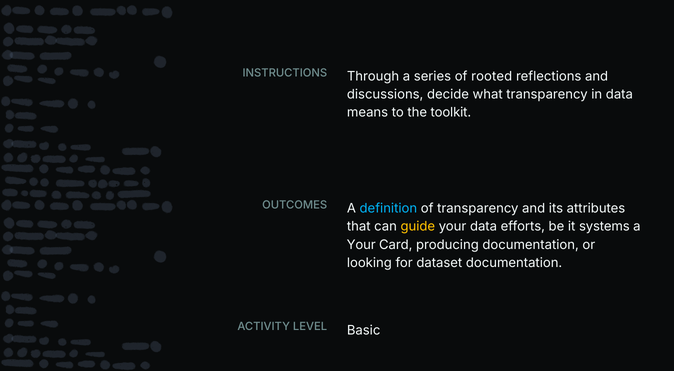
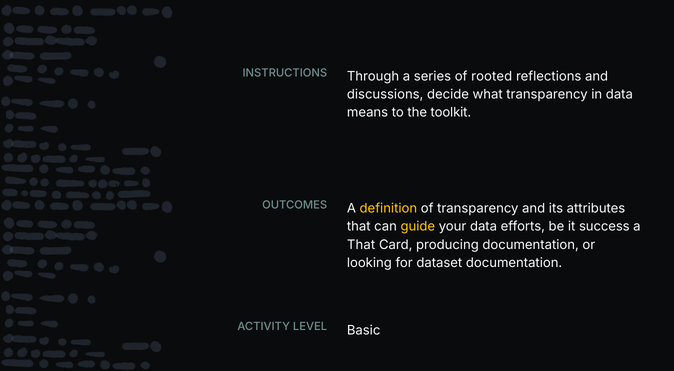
definition colour: light blue -> yellow
systems: systems -> success
Your at (361, 245): Your -> That
